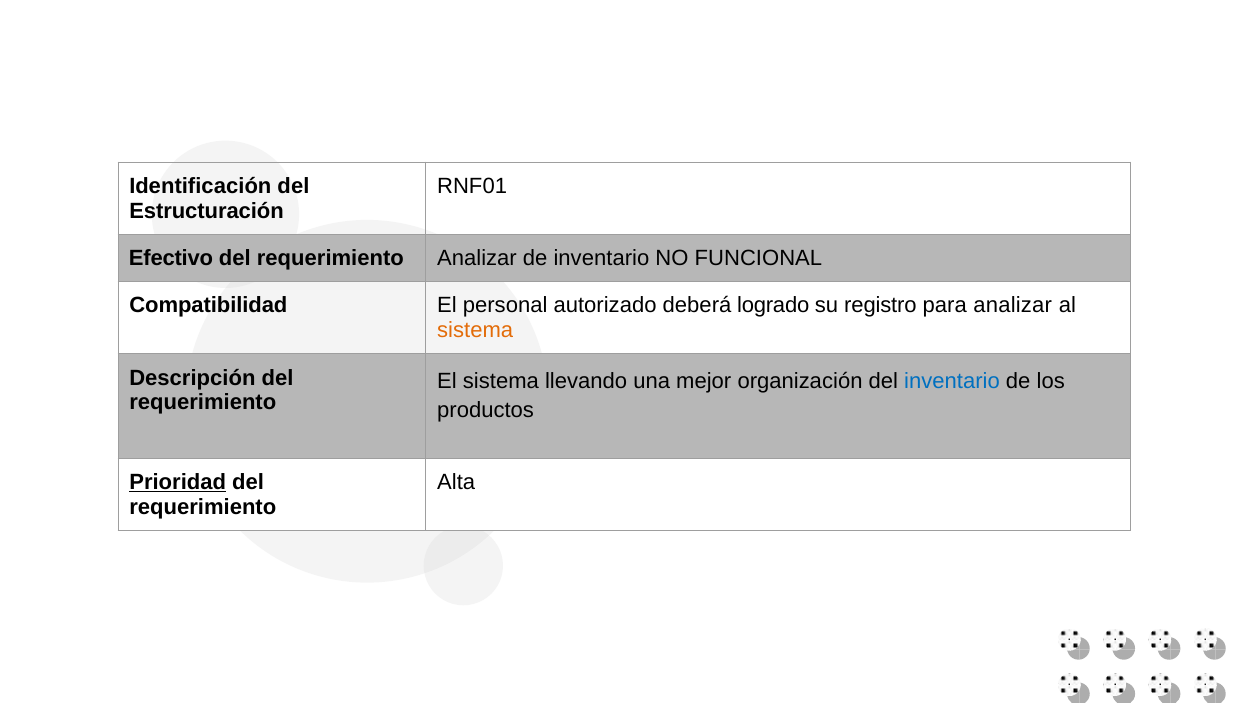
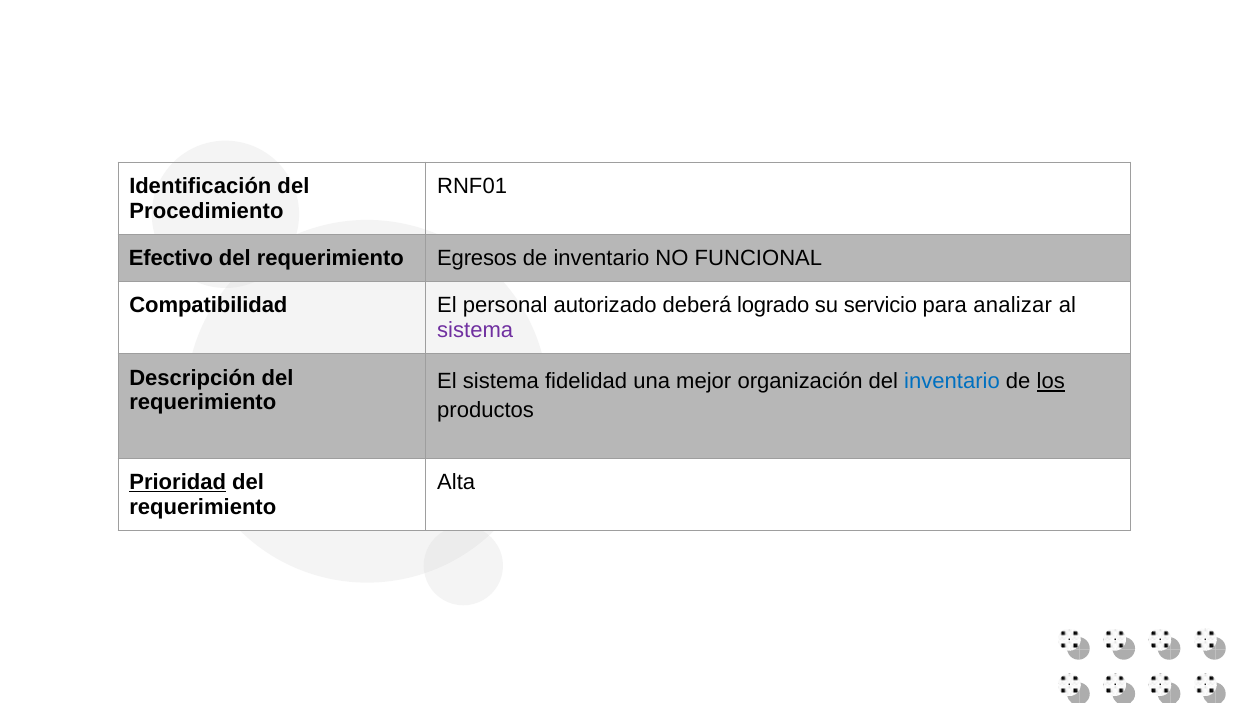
Estructuración: Estructuración -> Procedimiento
requerimiento Analizar: Analizar -> Egresos
registro: registro -> servicio
sistema at (475, 330) colour: orange -> purple
llevando: llevando -> fidelidad
los underline: none -> present
